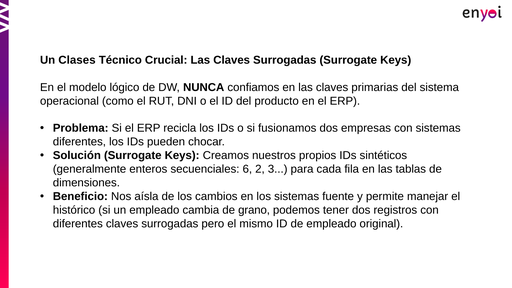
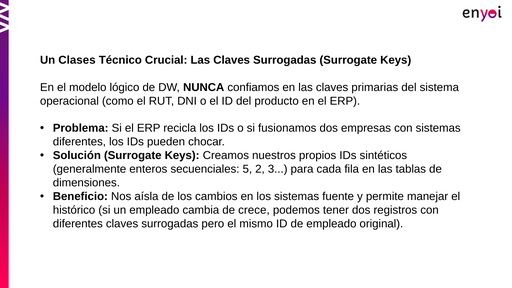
6: 6 -> 5
grano: grano -> crece
